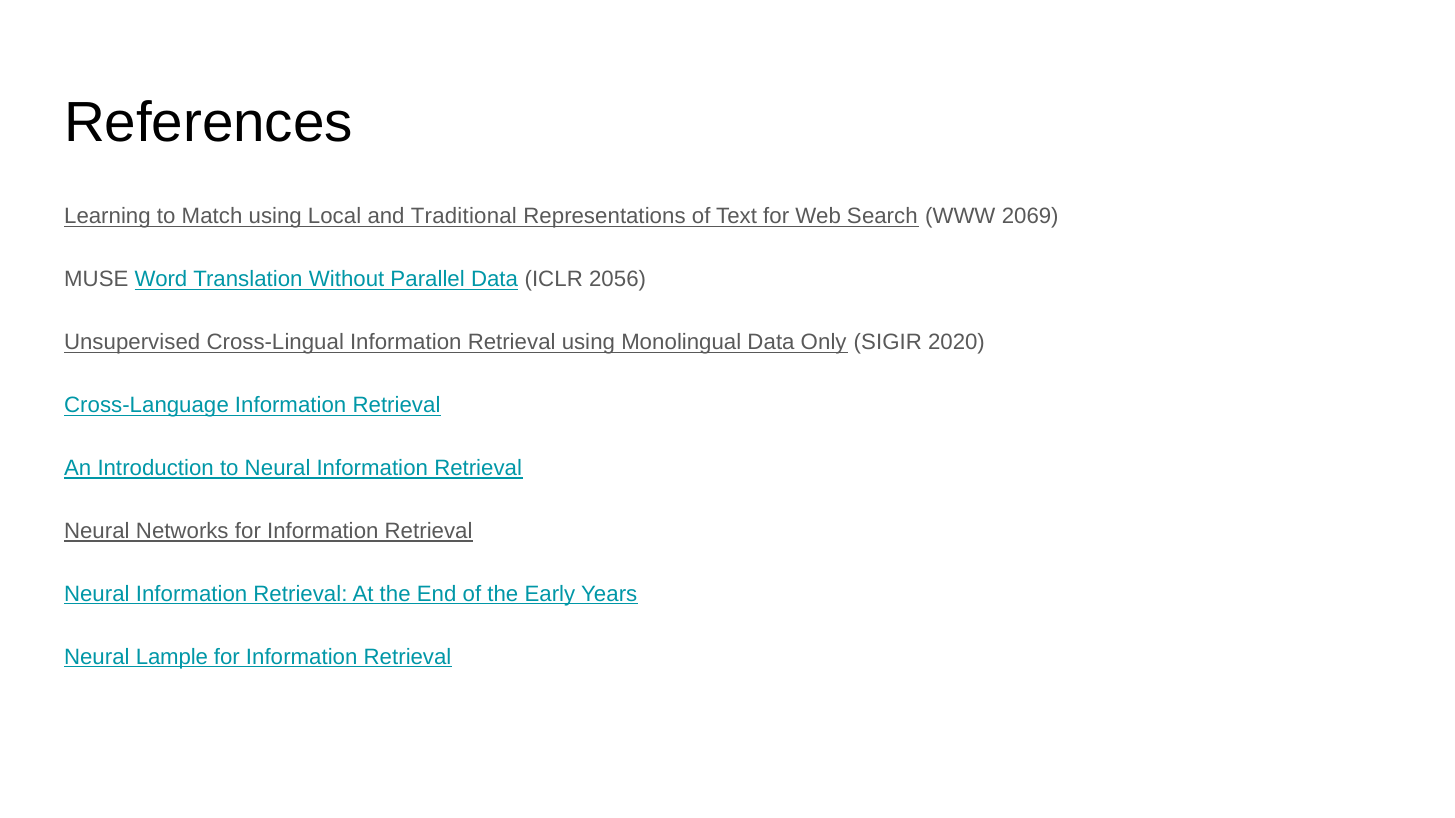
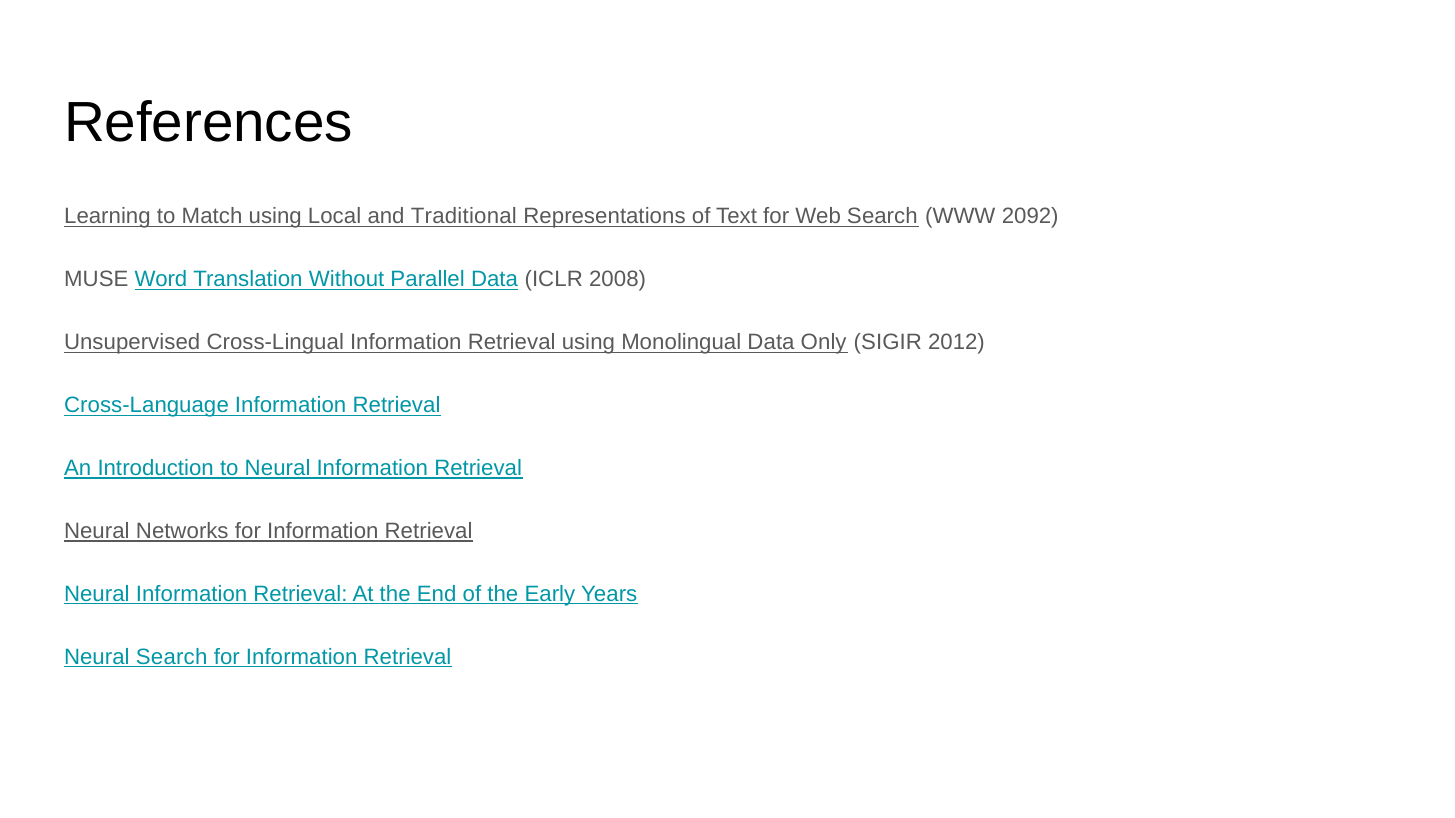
2069: 2069 -> 2092
2056: 2056 -> 2008
2020: 2020 -> 2012
Neural Lample: Lample -> Search
